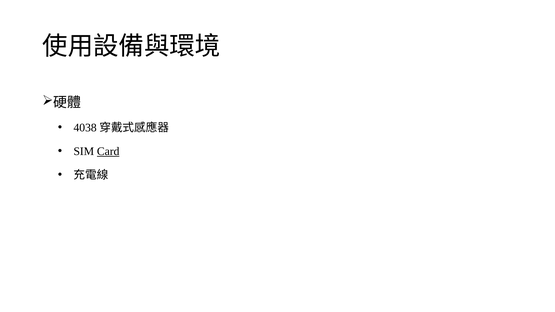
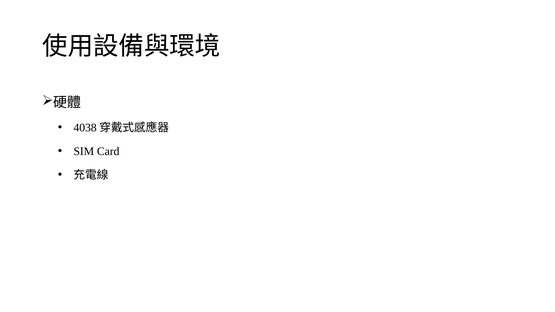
Card underline: present -> none
